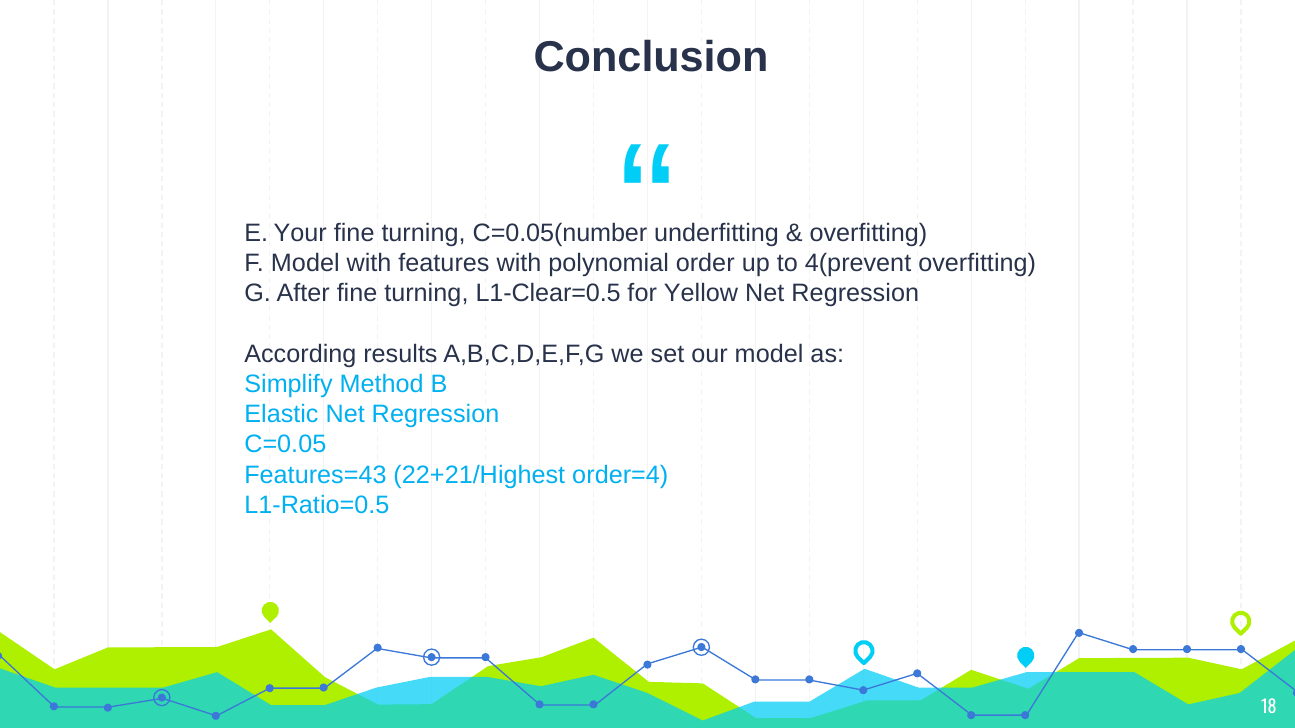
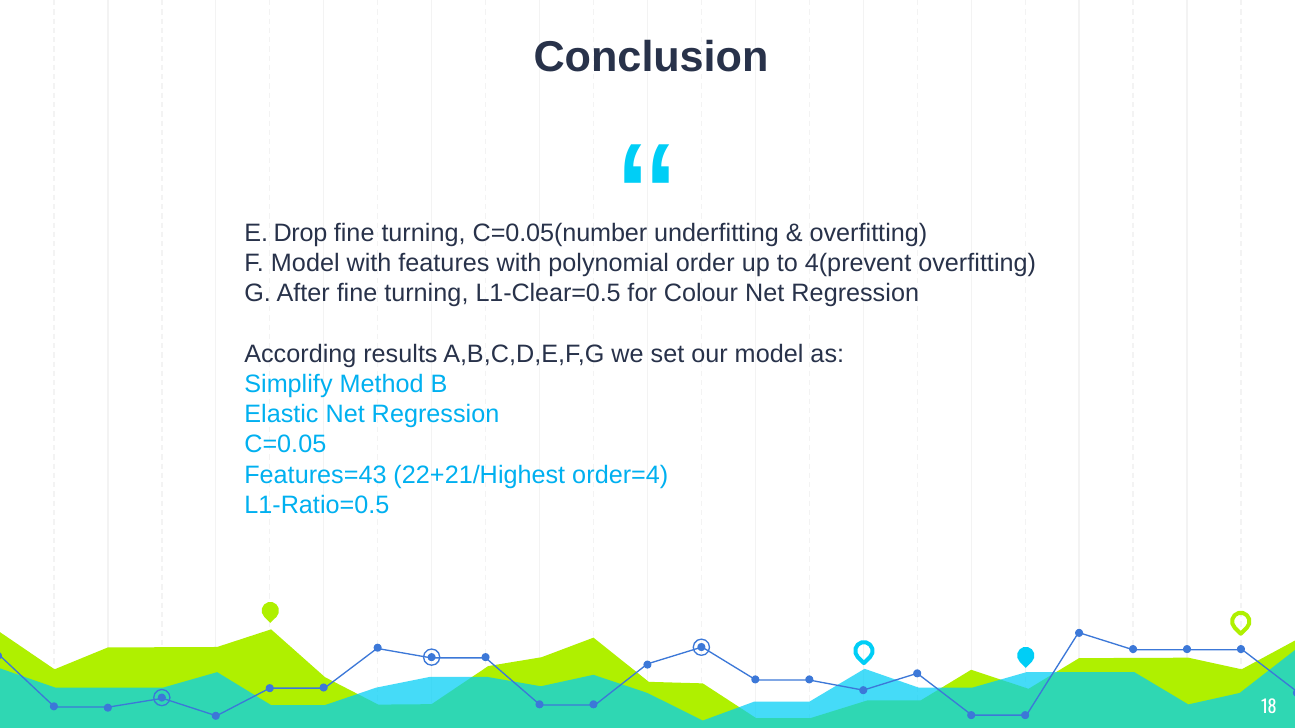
Your: Your -> Drop
Yellow: Yellow -> Colour
